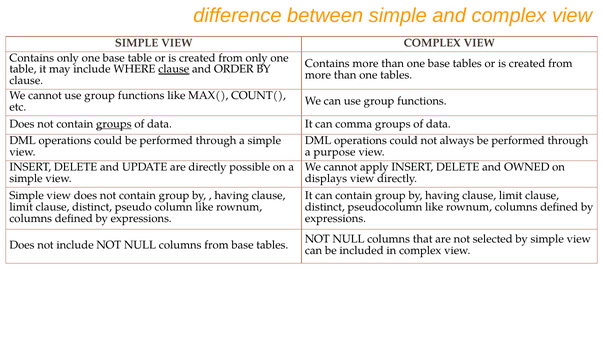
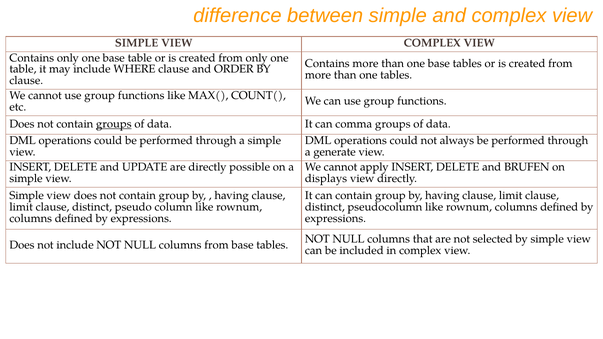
clause at (174, 69) underline: present -> none
purpose: purpose -> generate
OWNED: OWNED -> BRUFEN
